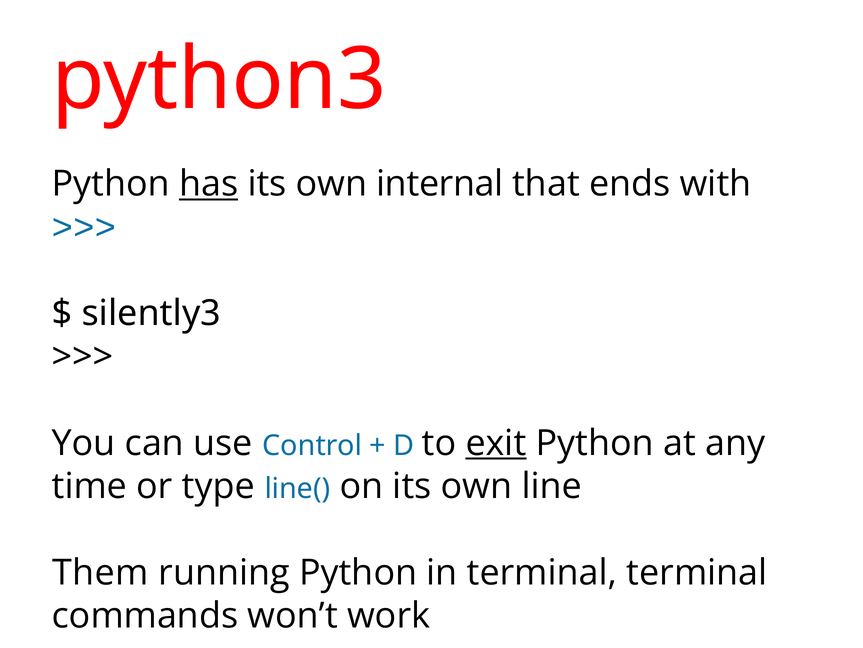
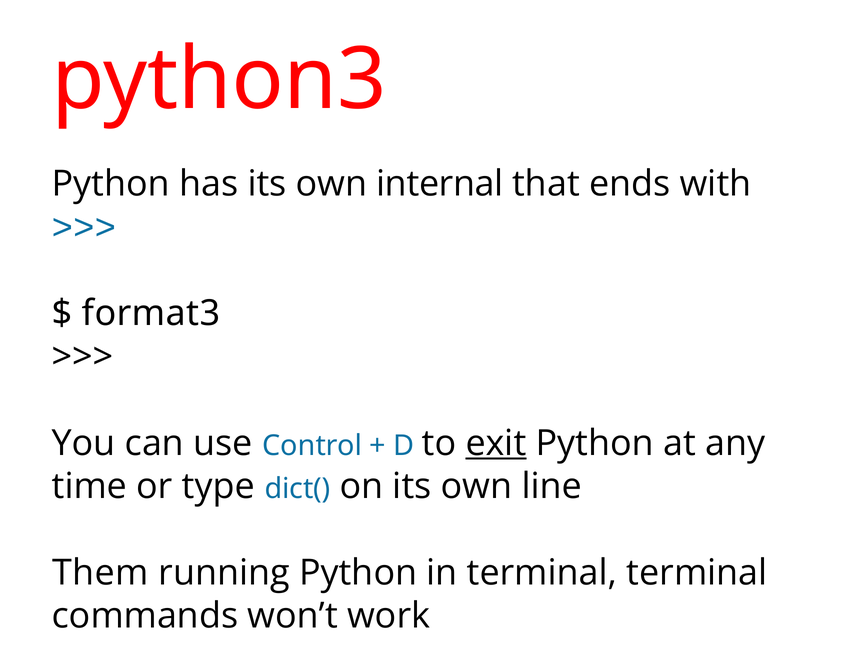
has underline: present -> none
silently3: silently3 -> format3
line(: line( -> dict(
